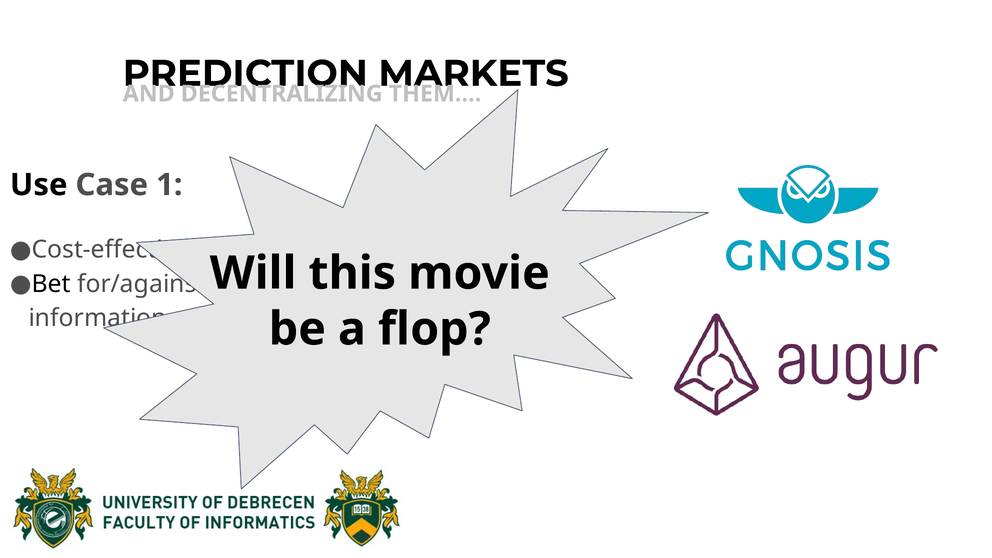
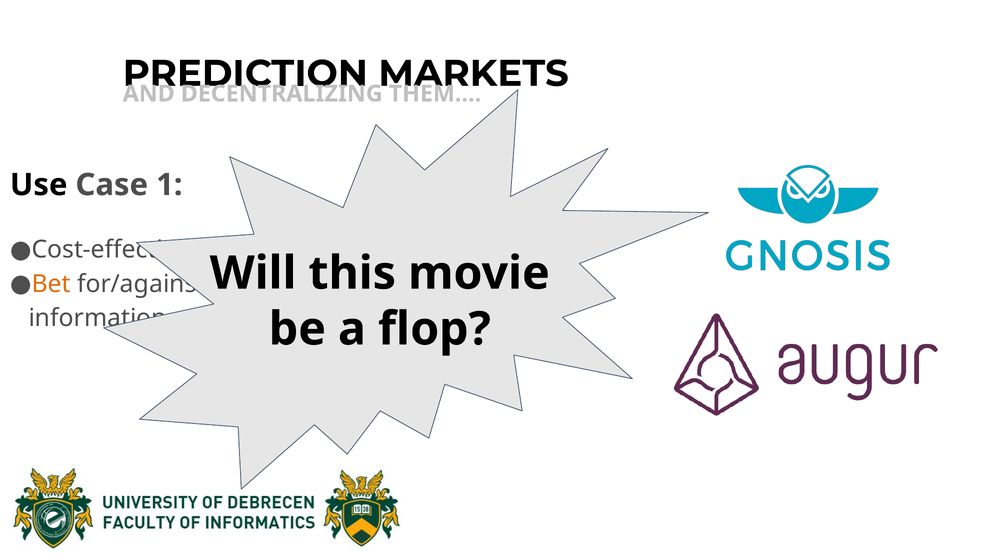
Bet colour: black -> orange
